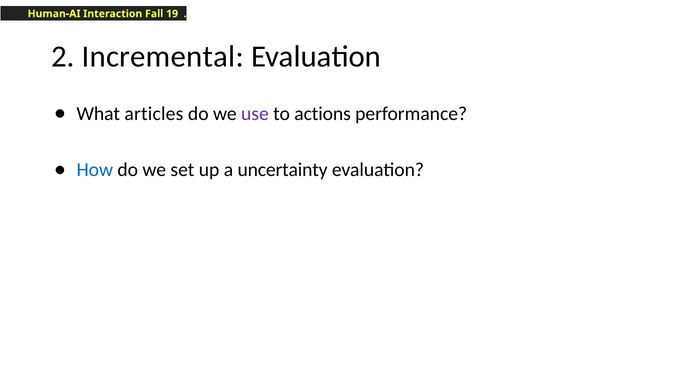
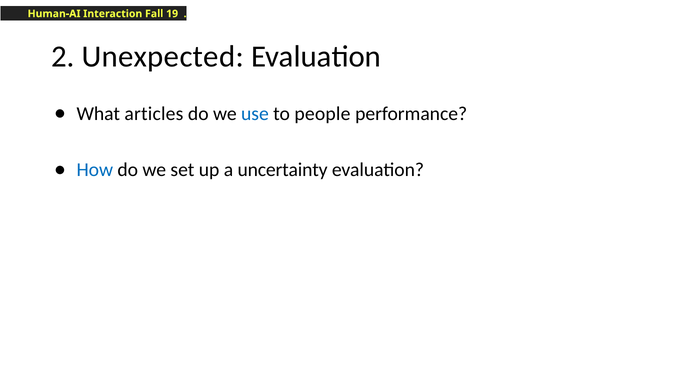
Incremental: Incremental -> Unexpected
use colour: purple -> blue
actions: actions -> people
